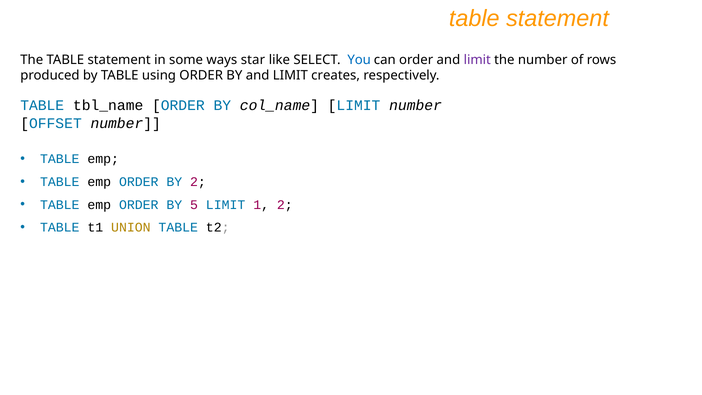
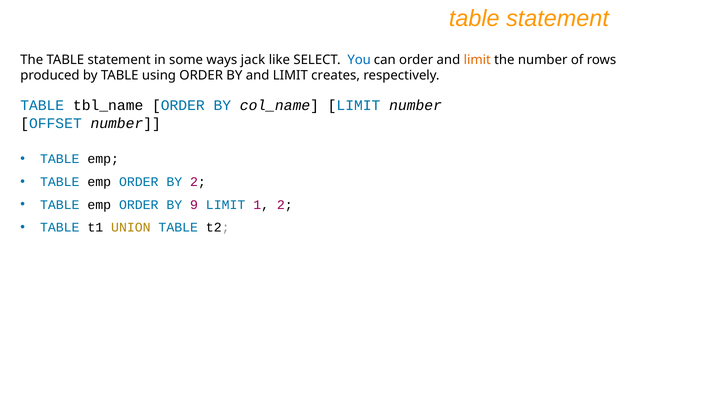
star: star -> jack
limit at (477, 60) colour: purple -> orange
5: 5 -> 9
